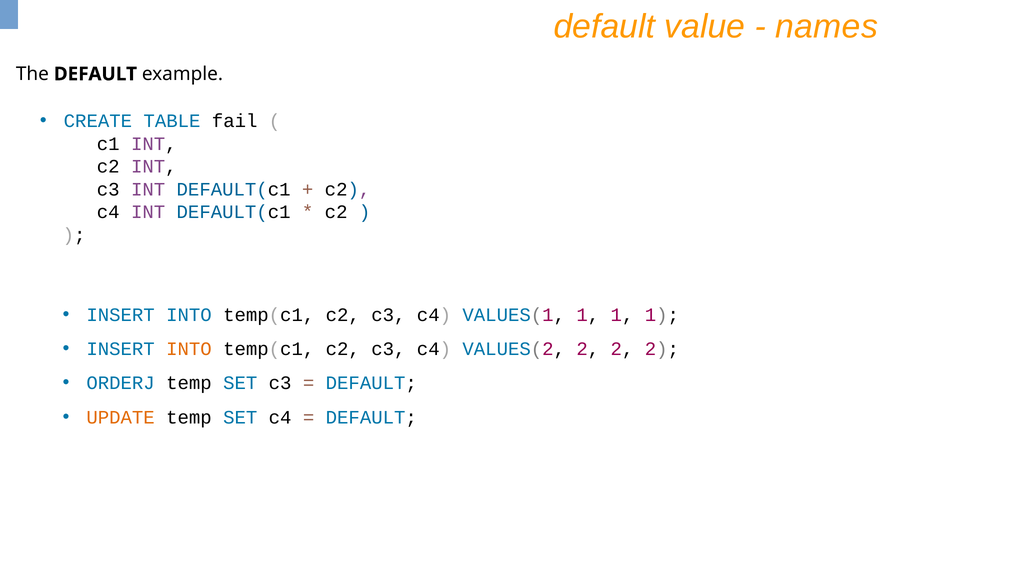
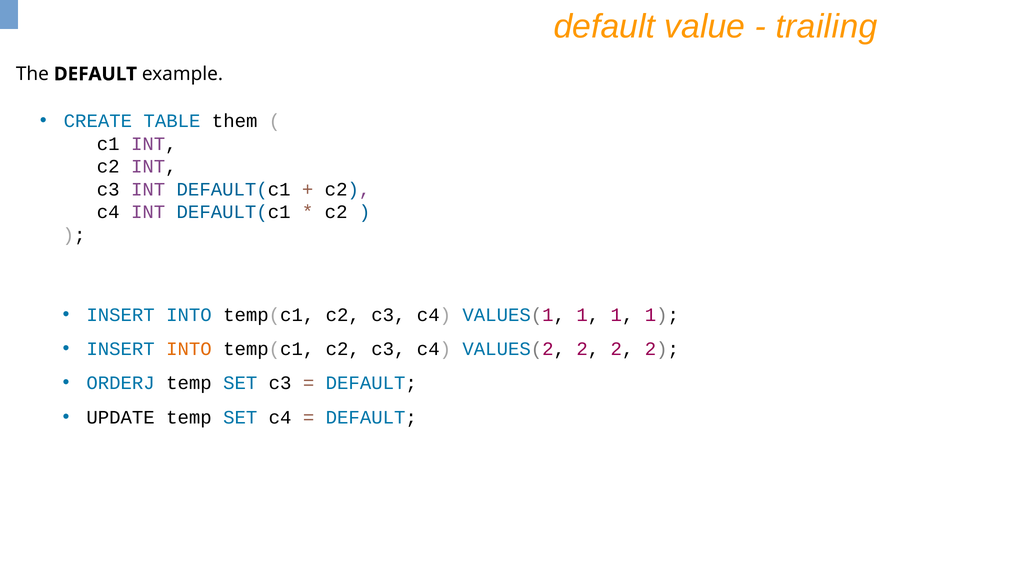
names: names -> trailing
fail: fail -> them
UPDATE colour: orange -> black
